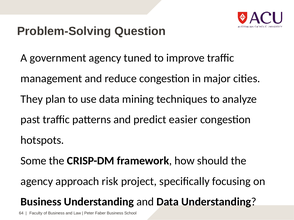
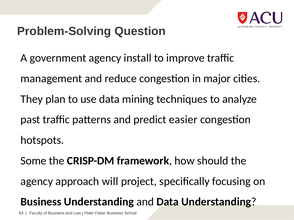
tuned: tuned -> install
risk: risk -> will
